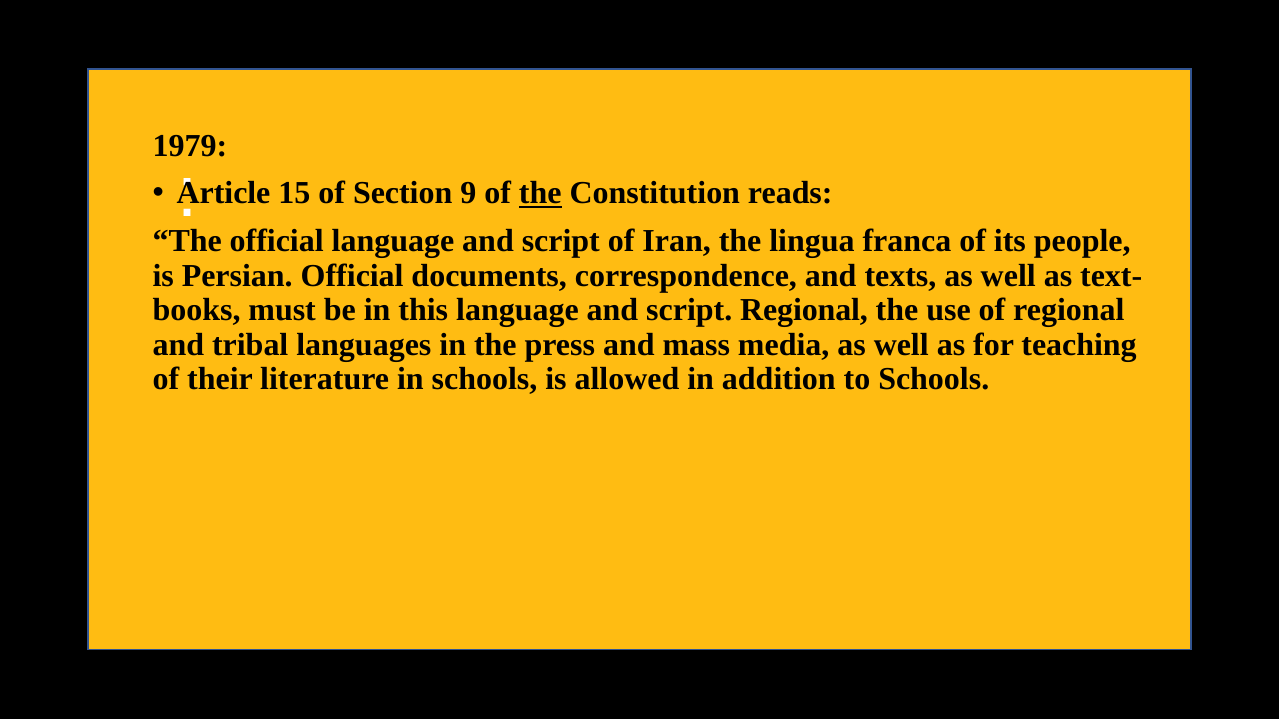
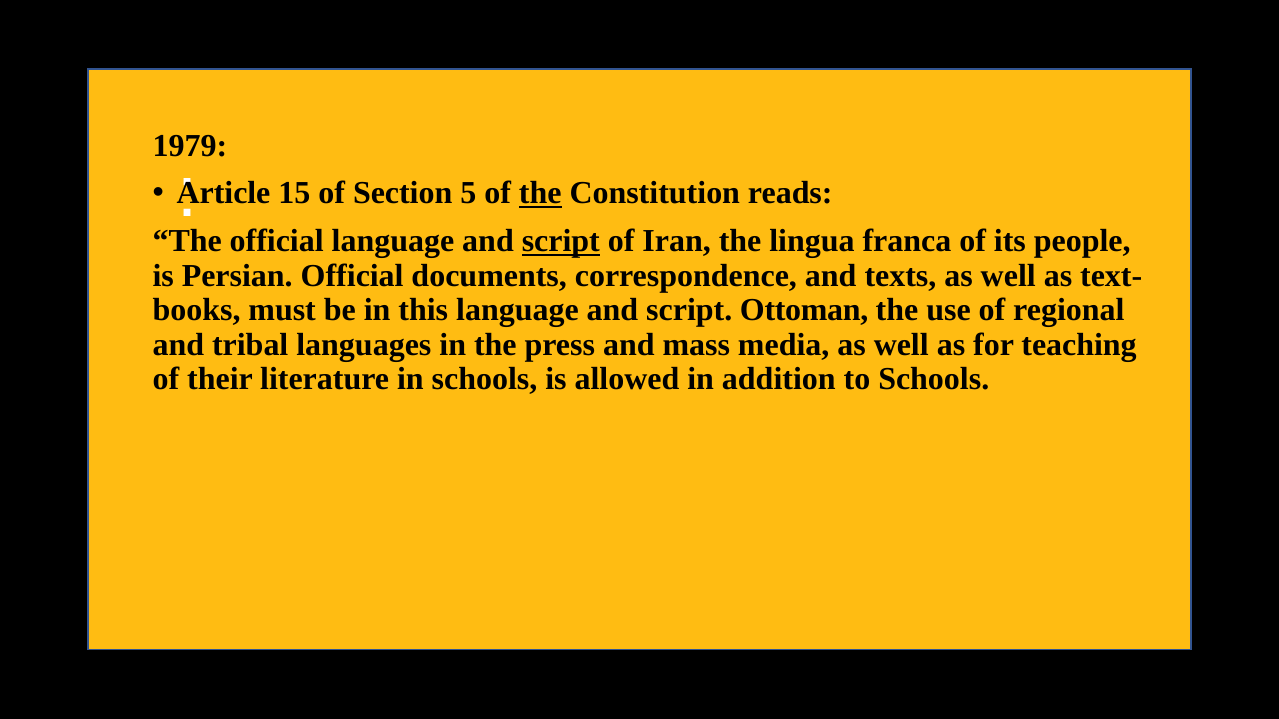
9: 9 -> 5
script at (561, 241) underline: none -> present
script Regional: Regional -> Ottoman
